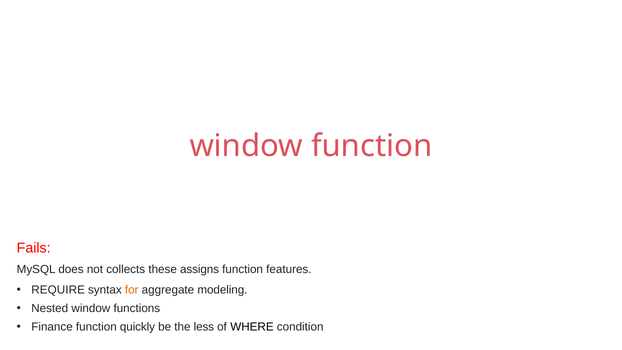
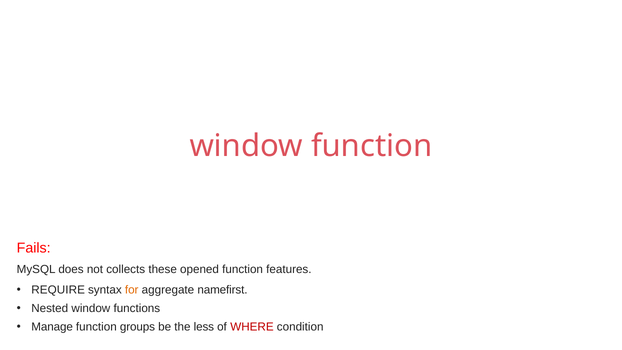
assigns: assigns -> opened
modeling: modeling -> namefirst
Finance: Finance -> Manage
quickly: quickly -> groups
WHERE colour: black -> red
